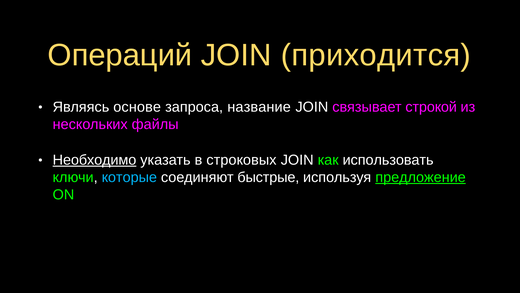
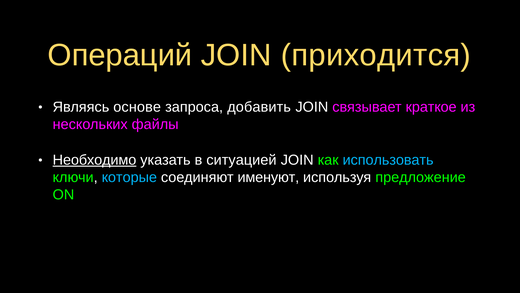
название: название -> добавить
строкой: строкой -> краткое
строковых: строковых -> ситуацией
использовать colour: white -> light blue
быстрые: быстрые -> именуют
предложение underline: present -> none
